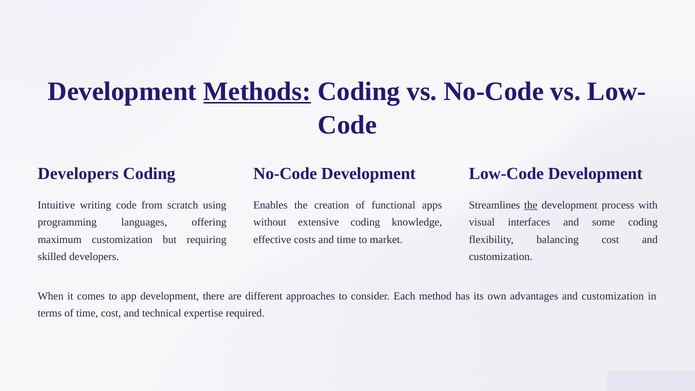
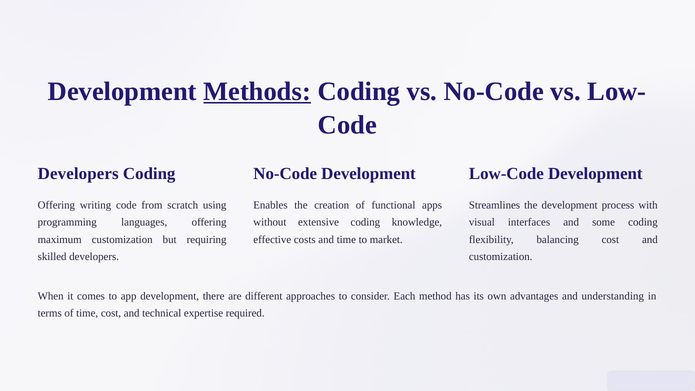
Intuitive at (56, 205): Intuitive -> Offering
the at (531, 205) underline: present -> none
advantages and customization: customization -> understanding
